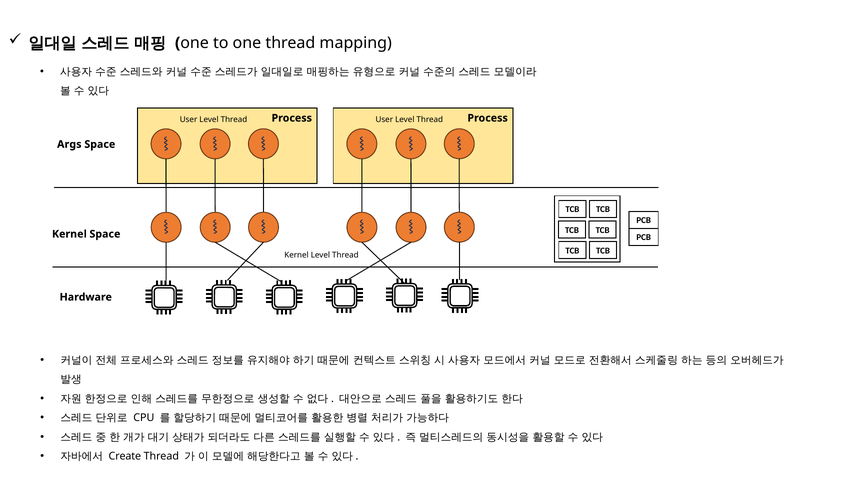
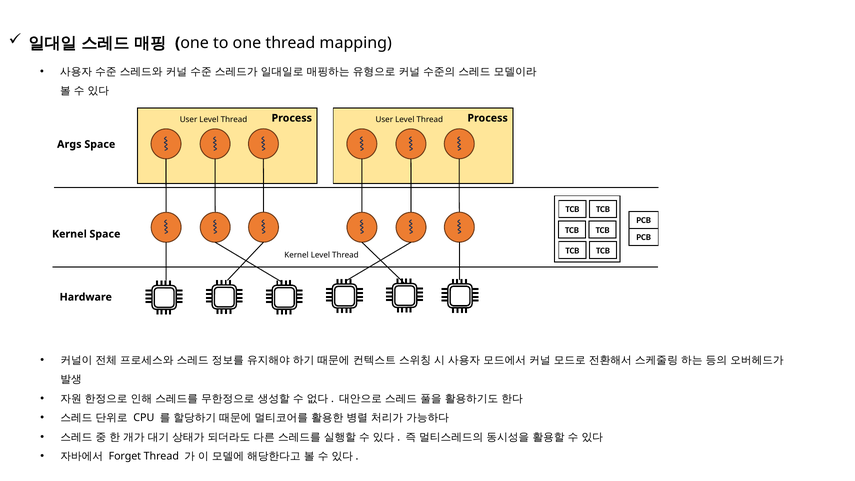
Create: Create -> Forget
